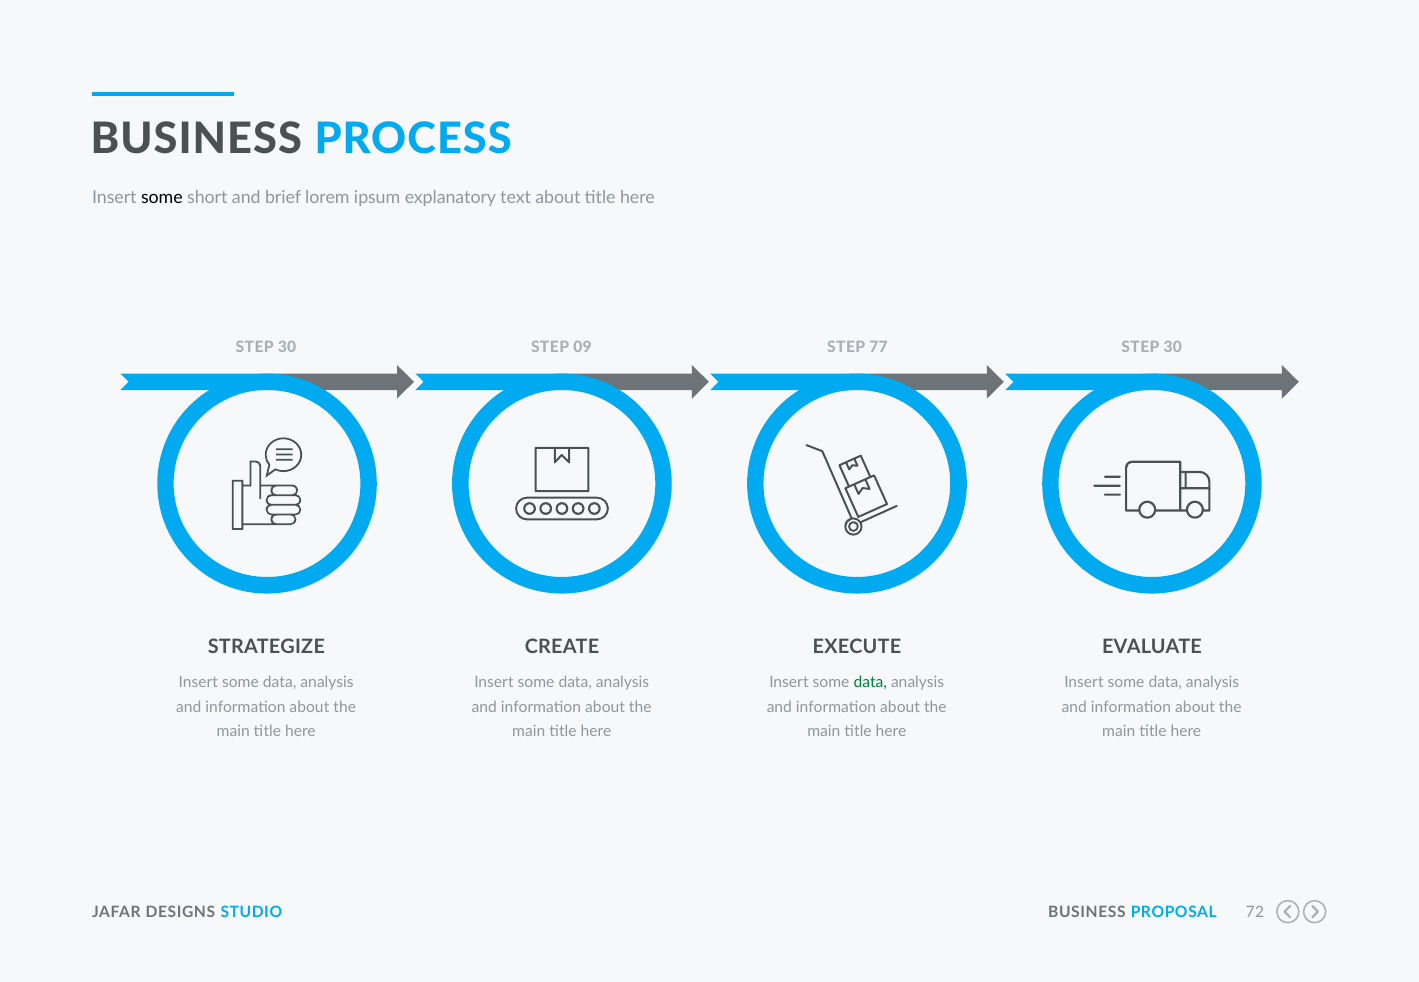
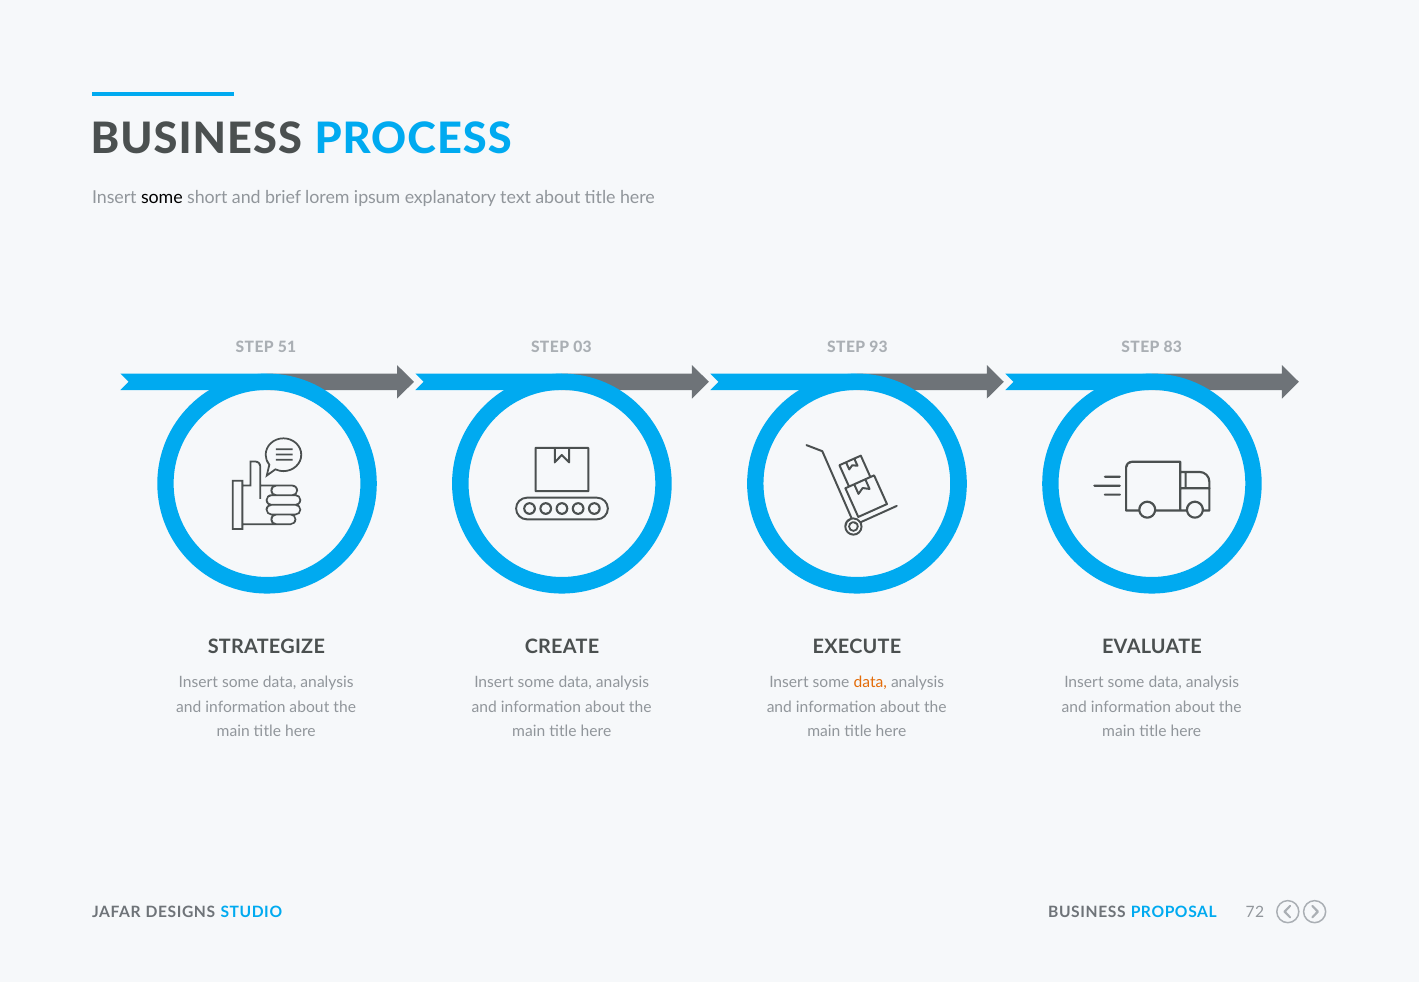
30 at (287, 348): 30 -> 51
09: 09 -> 03
77: 77 -> 93
30 at (1173, 348): 30 -> 83
data at (870, 683) colour: green -> orange
